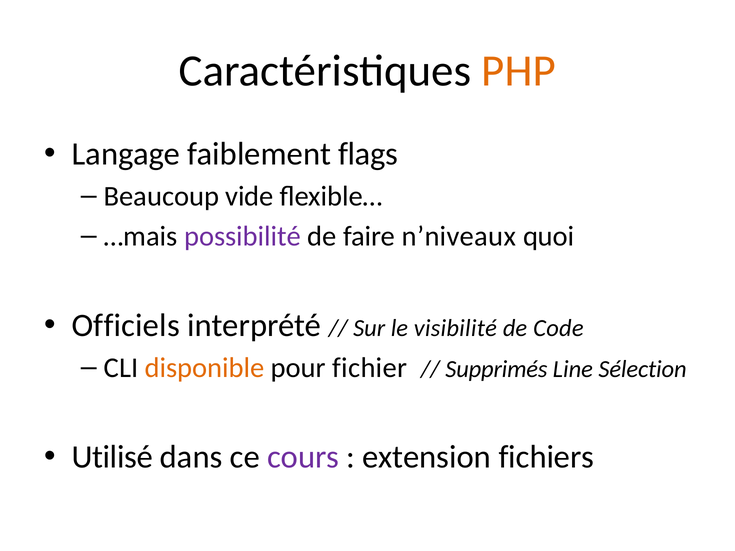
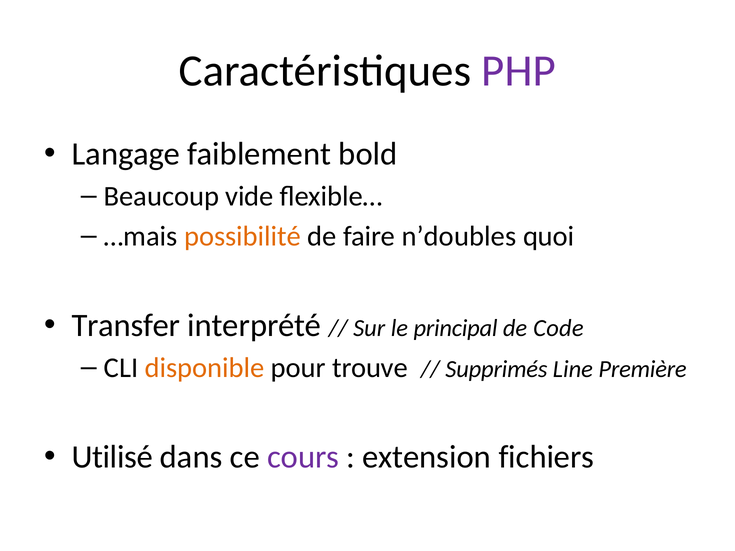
PHP colour: orange -> purple
flags: flags -> bold
possibilité colour: purple -> orange
n’niveaux: n’niveaux -> n’doubles
Officiels: Officiels -> Transfer
visibilité: visibilité -> principal
fichier: fichier -> trouve
Sélection: Sélection -> Première
